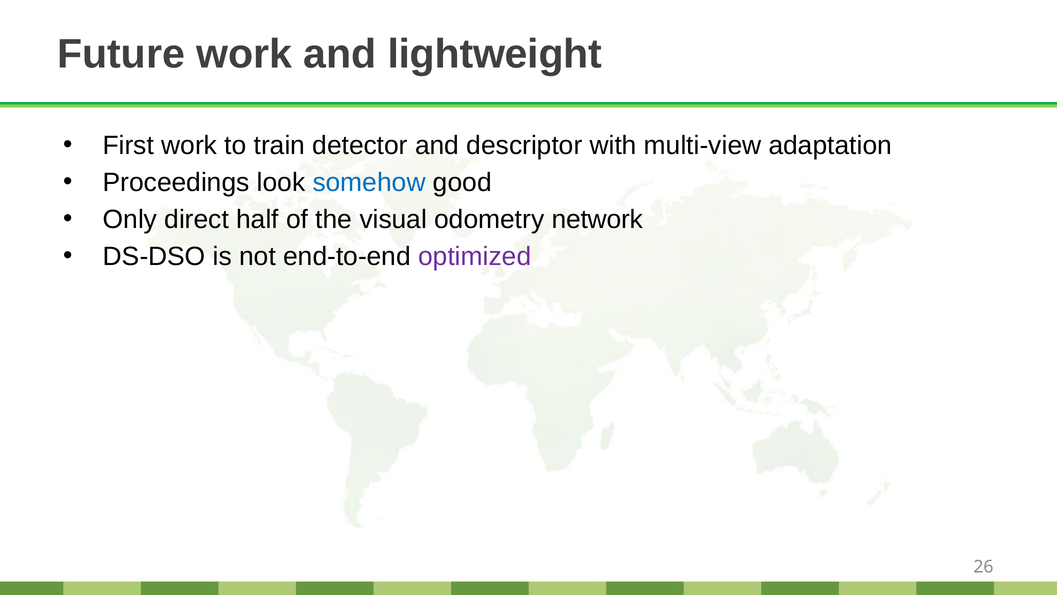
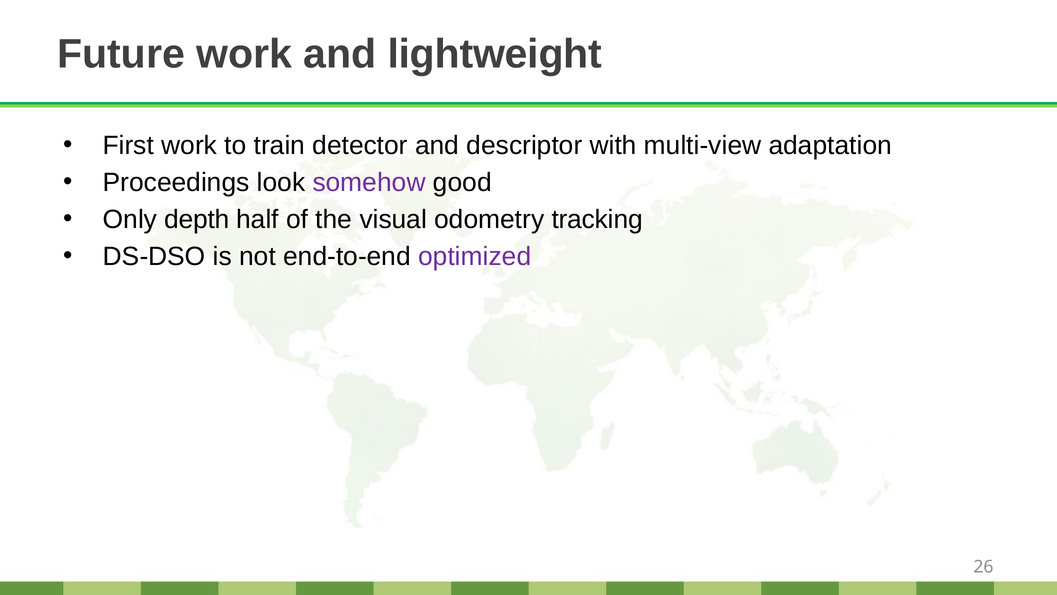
somehow colour: blue -> purple
direct: direct -> depth
network: network -> tracking
